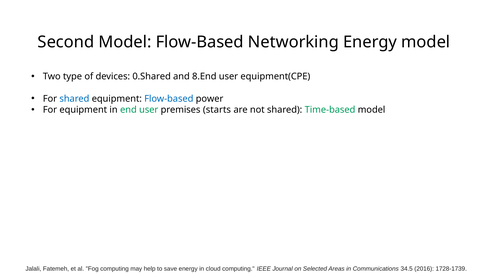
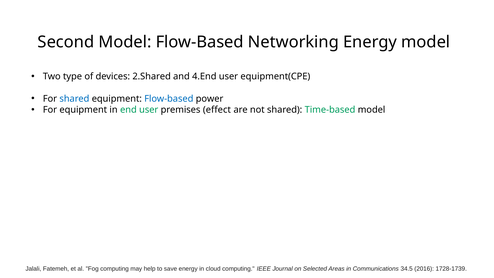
0.Shared: 0.Shared -> 2.Shared
8.End: 8.End -> 4.End
starts: starts -> effect
